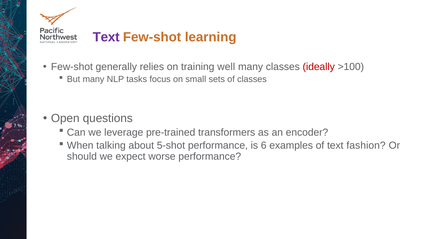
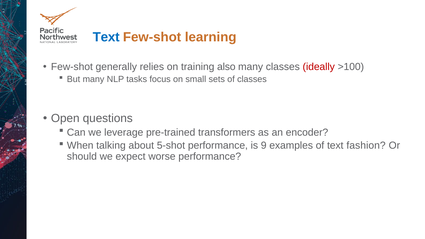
Text at (106, 37) colour: purple -> blue
well: well -> also
6: 6 -> 9
